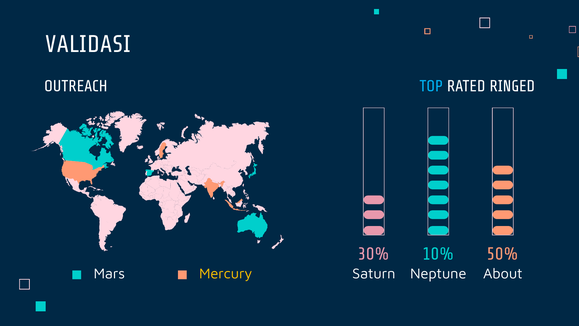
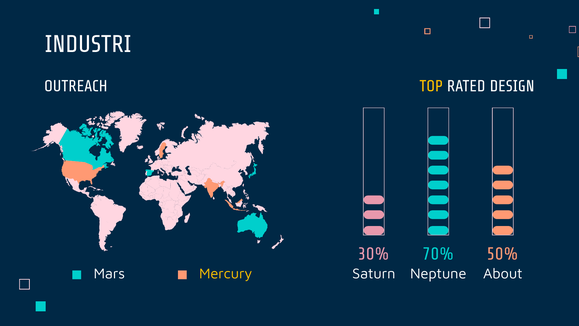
VALIDASI: VALIDASI -> INDUSTRI
TOP colour: light blue -> yellow
RINGED: RINGED -> DESIGN
10%: 10% -> 70%
